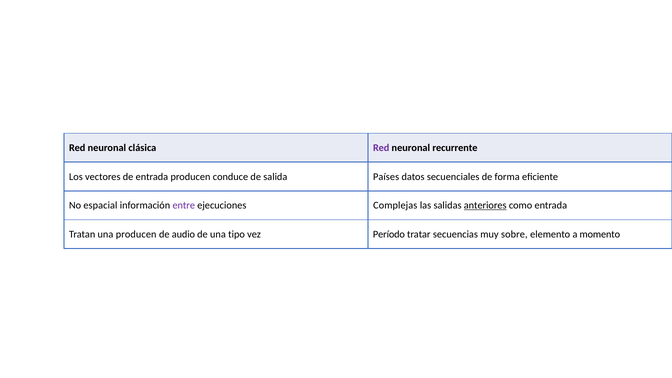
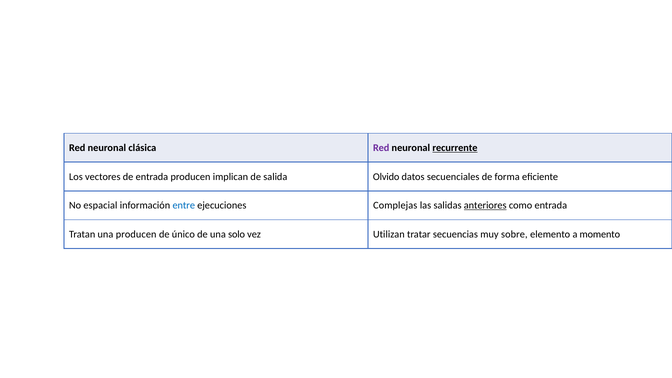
recurrente underline: none -> present
conduce: conduce -> implican
Países: Países -> Olvido
entre colour: purple -> blue
audio: audio -> único
tipo: tipo -> solo
Período: Período -> Utilizan
